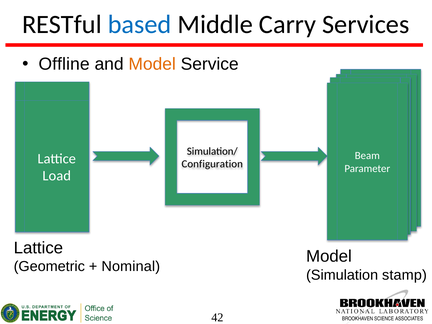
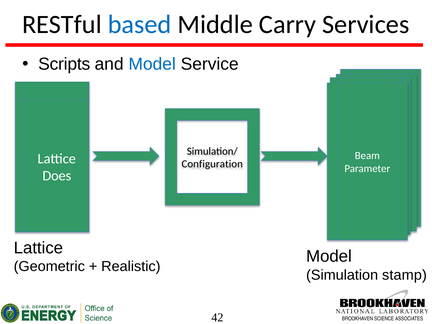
Offline: Offline -> Scripts
Model at (152, 64) colour: orange -> blue
Load: Load -> Does
Nominal: Nominal -> Realistic
